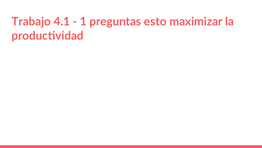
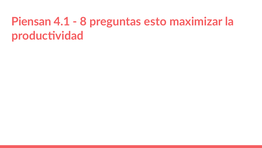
Trabajo: Trabajo -> Piensan
1: 1 -> 8
